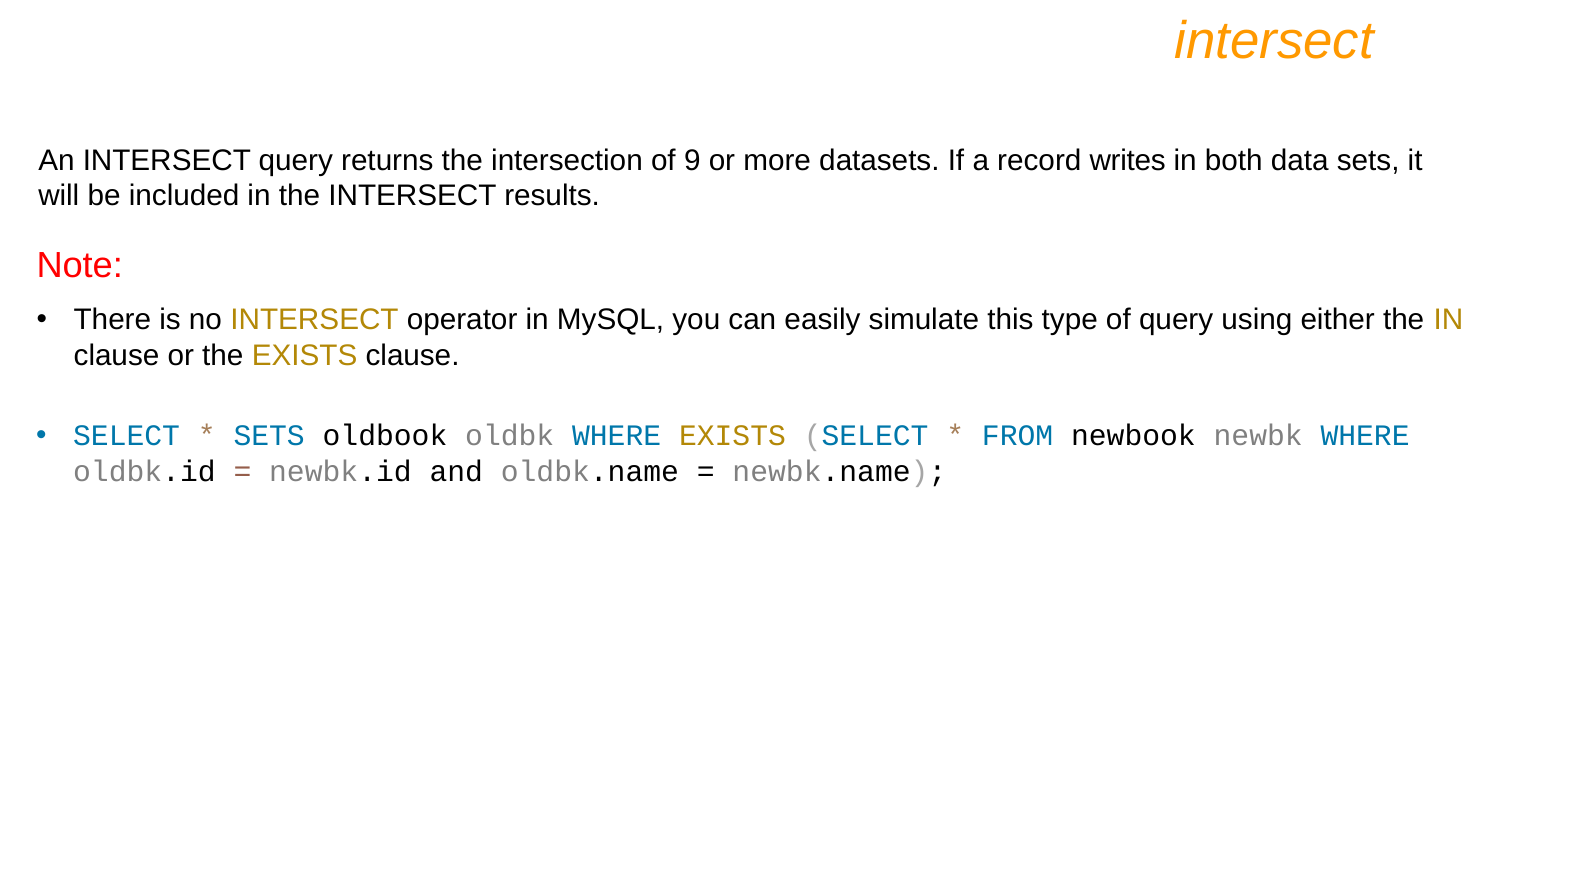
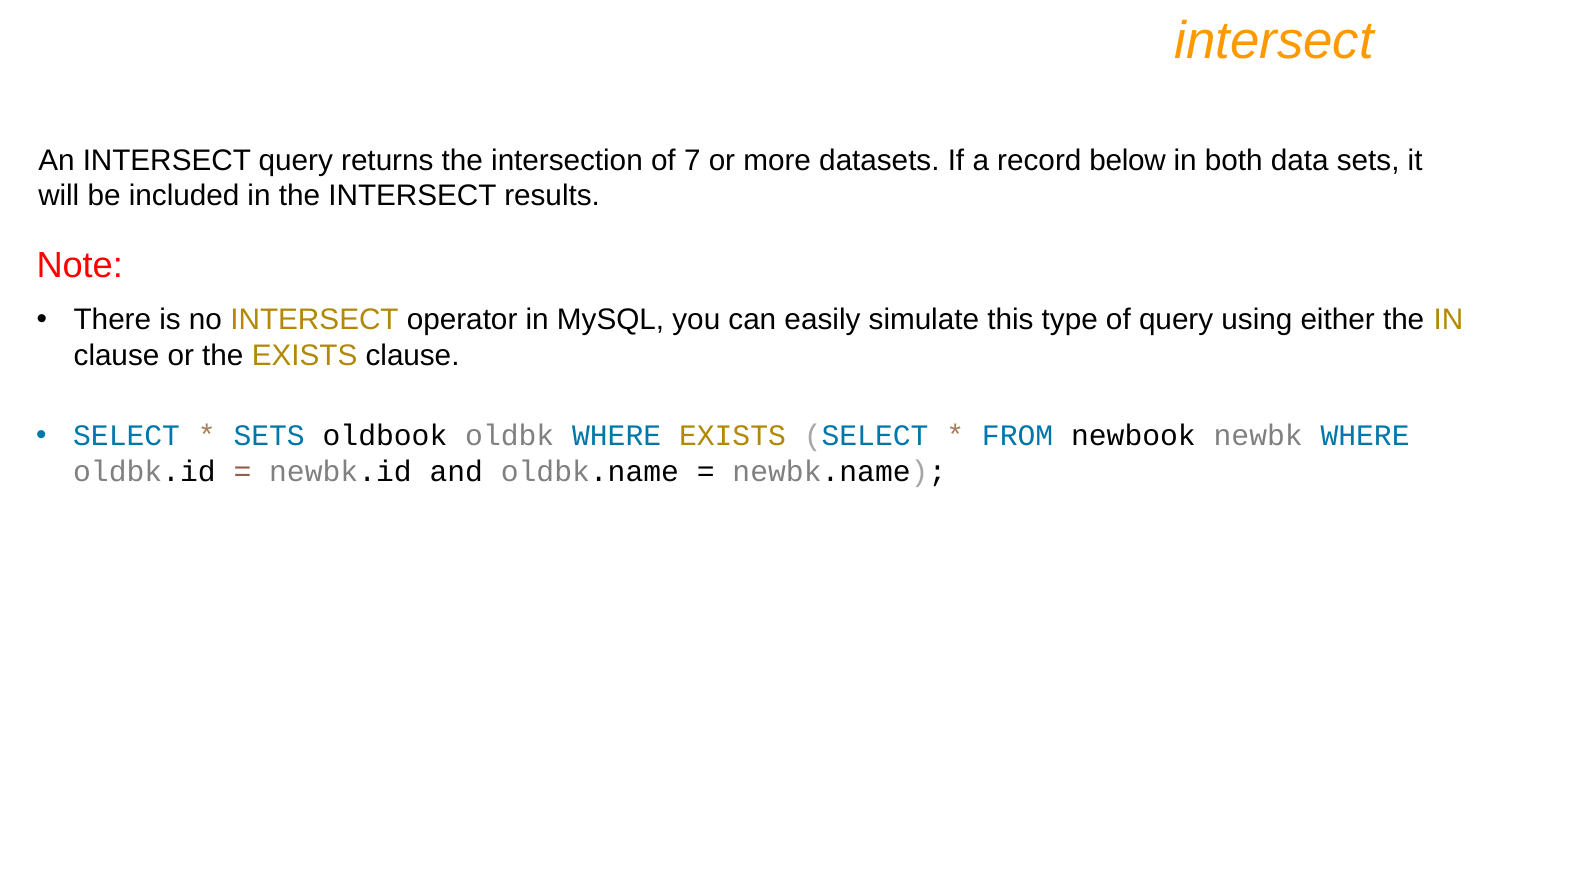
9: 9 -> 7
writes: writes -> below
